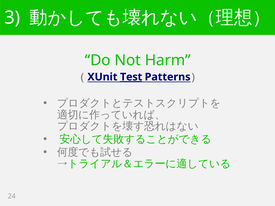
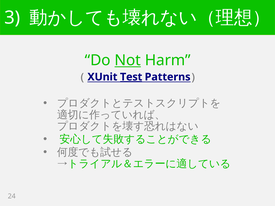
Not underline: none -> present
